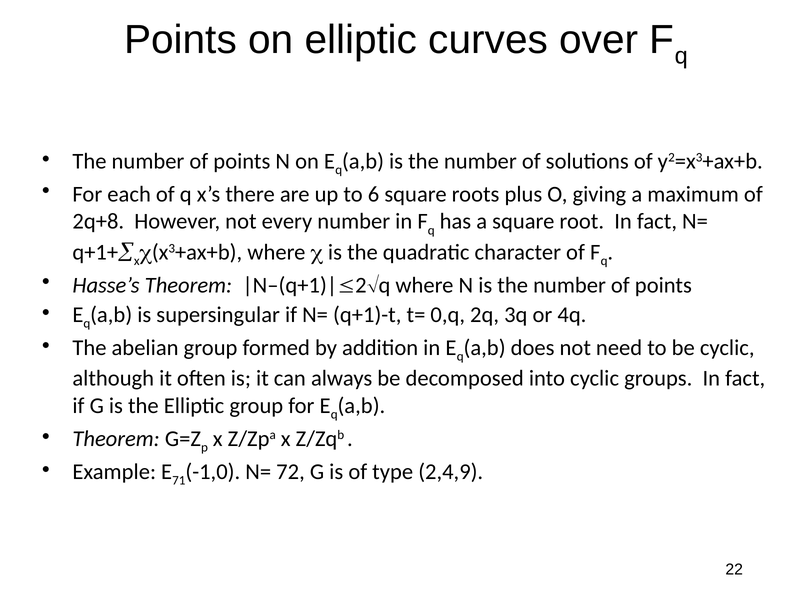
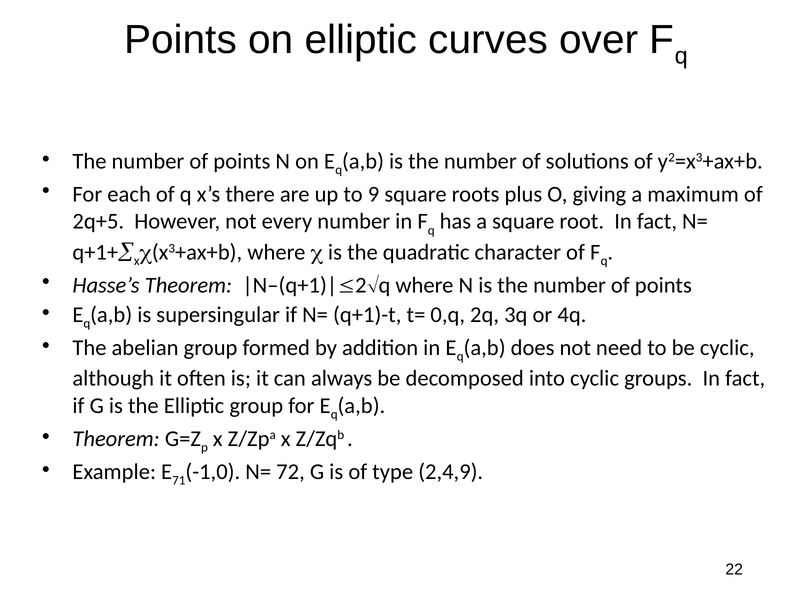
6: 6 -> 9
2q+8: 2q+8 -> 2q+5
